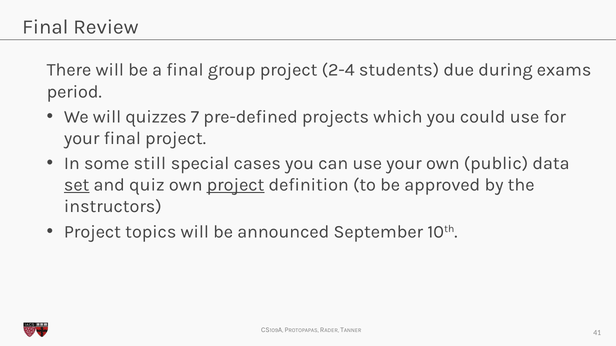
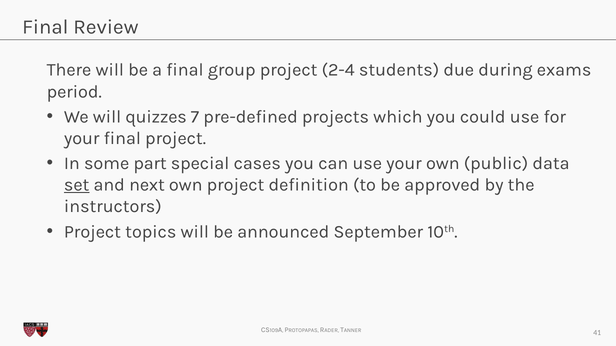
still: still -> part
quiz: quiz -> next
project at (236, 185) underline: present -> none
